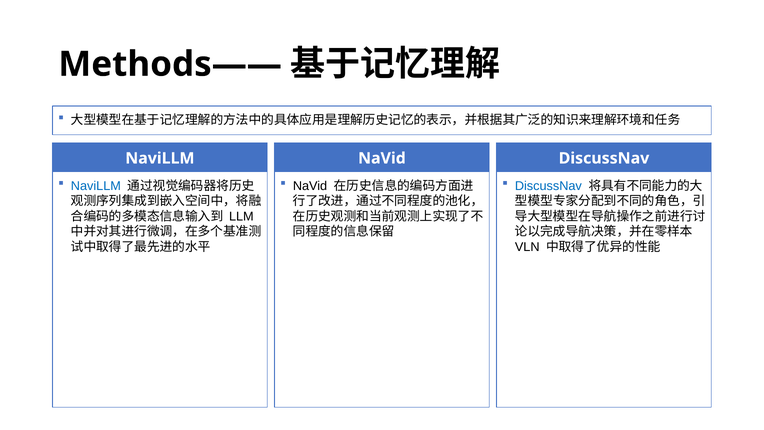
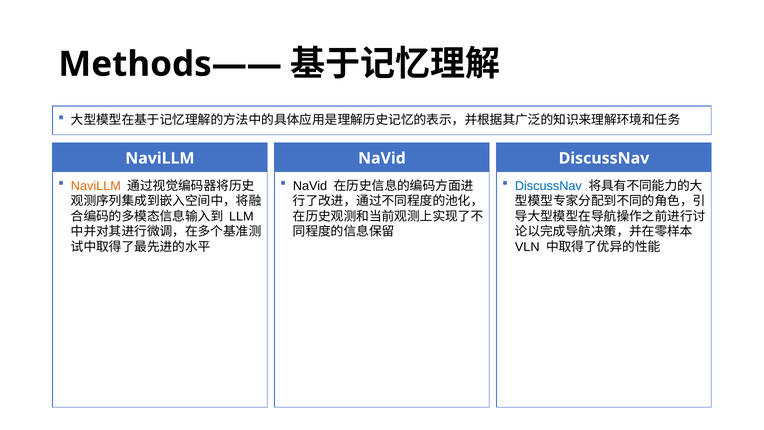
NaviLLM at (96, 186) colour: blue -> orange
